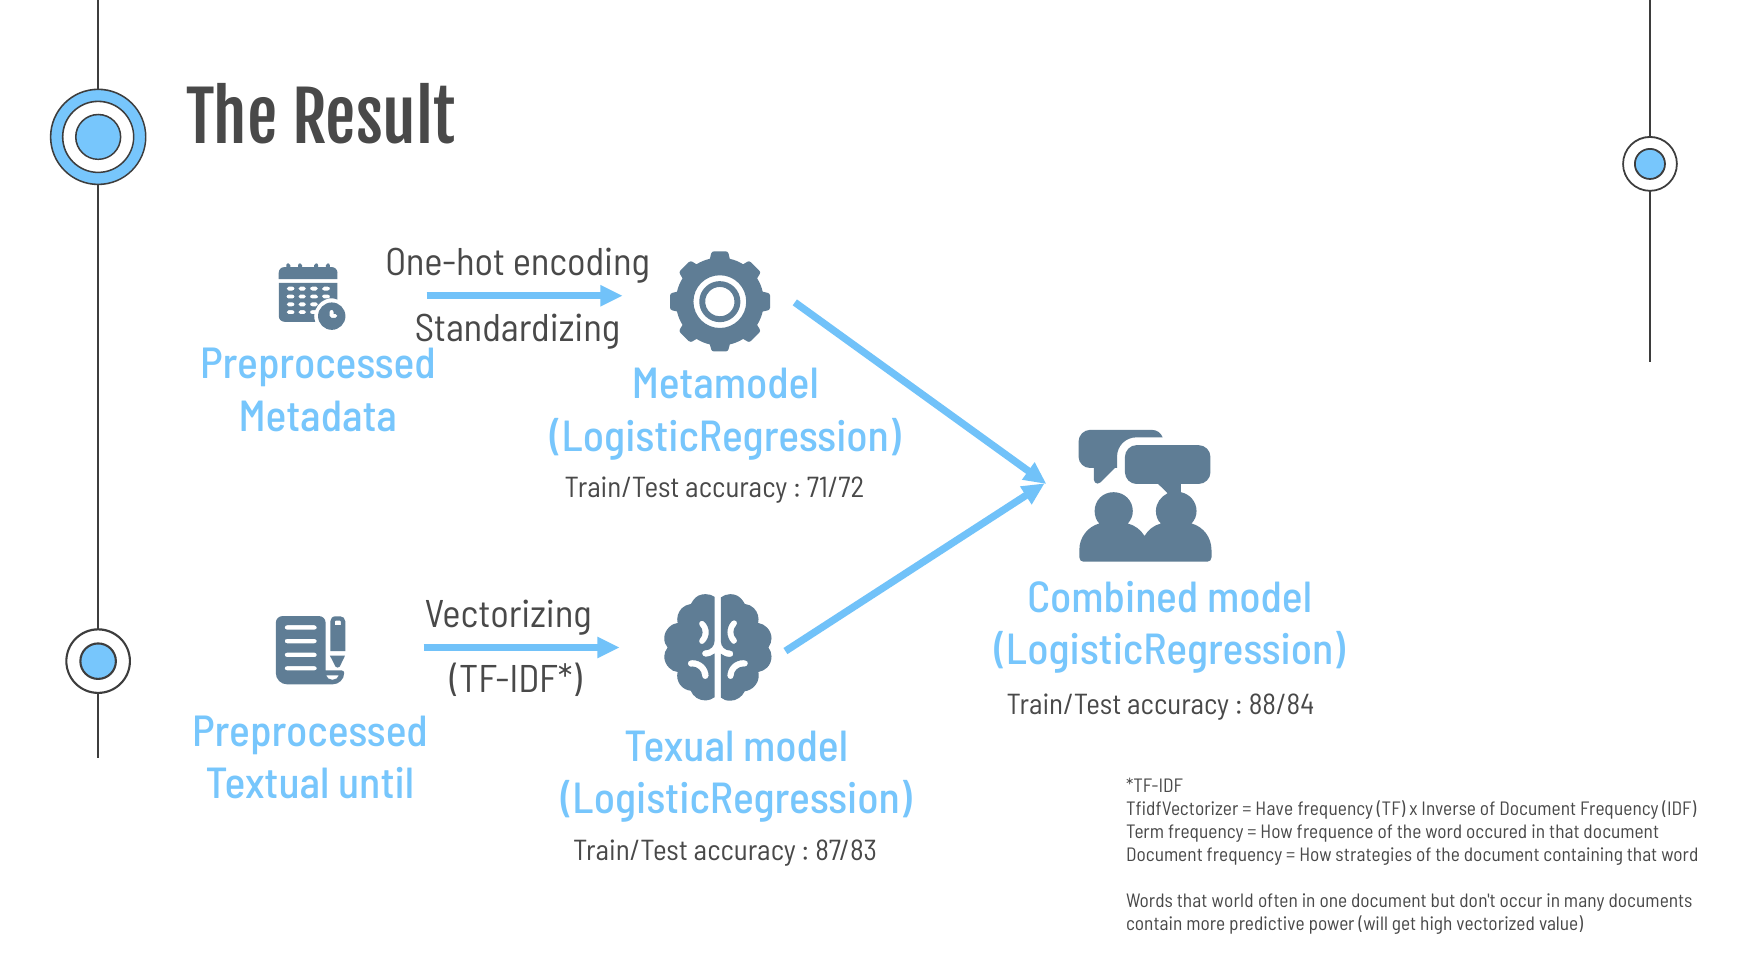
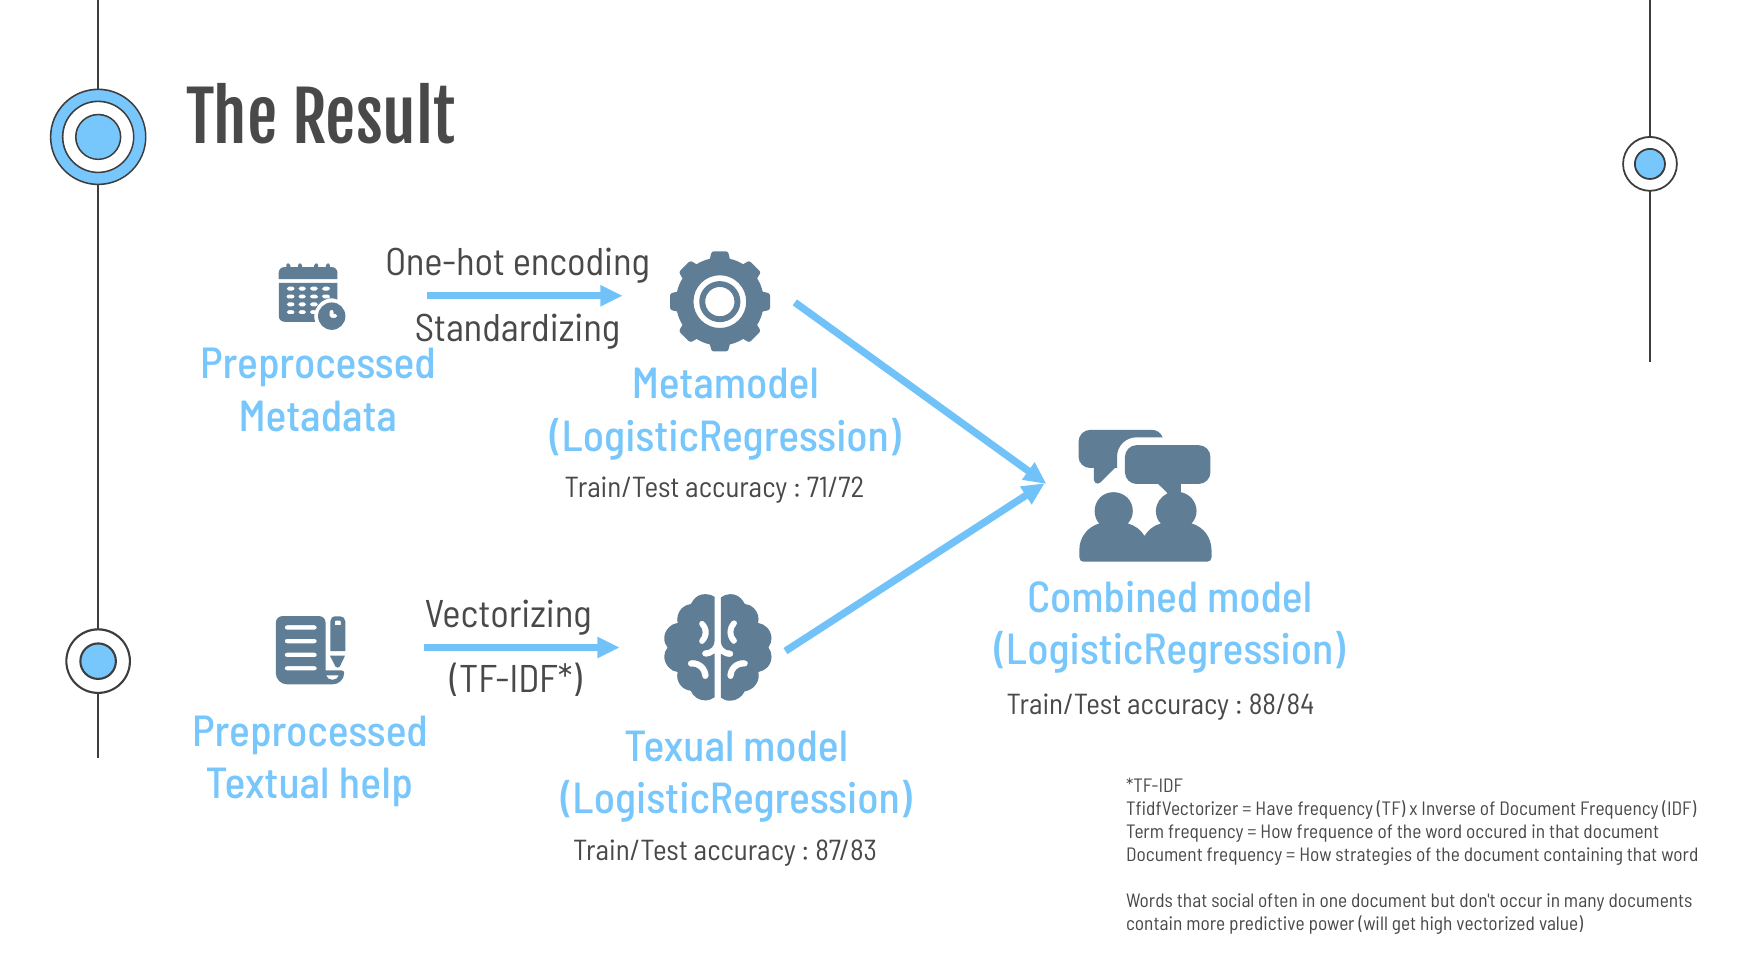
until: until -> help
world: world -> social
